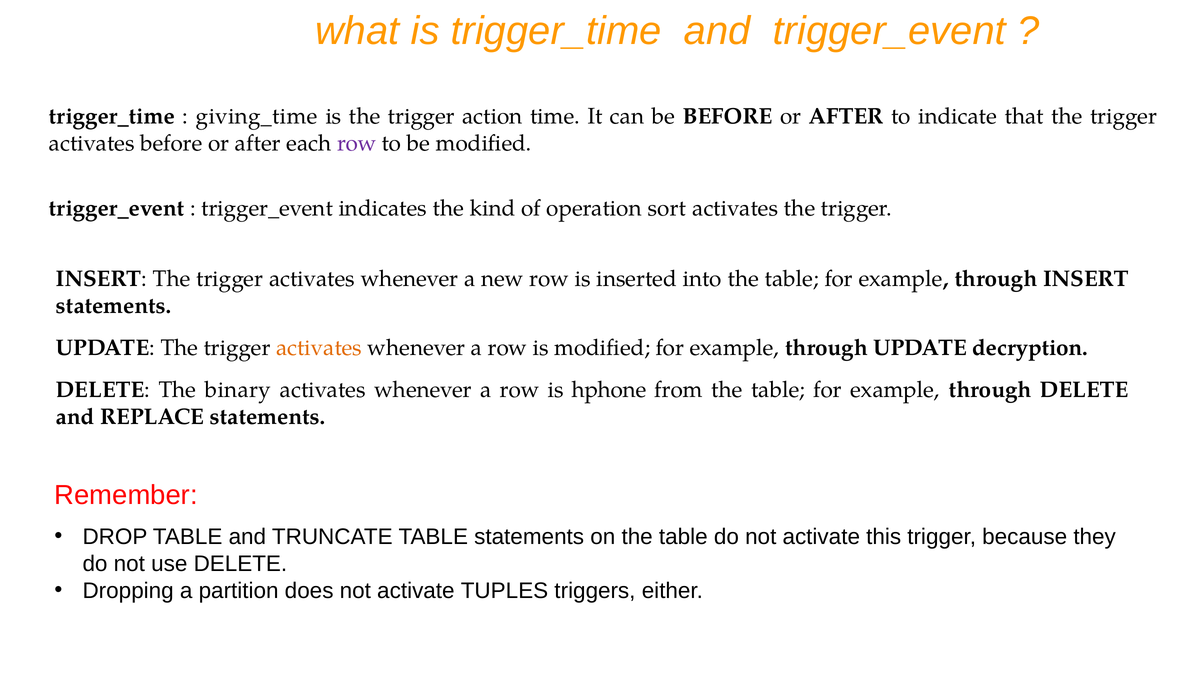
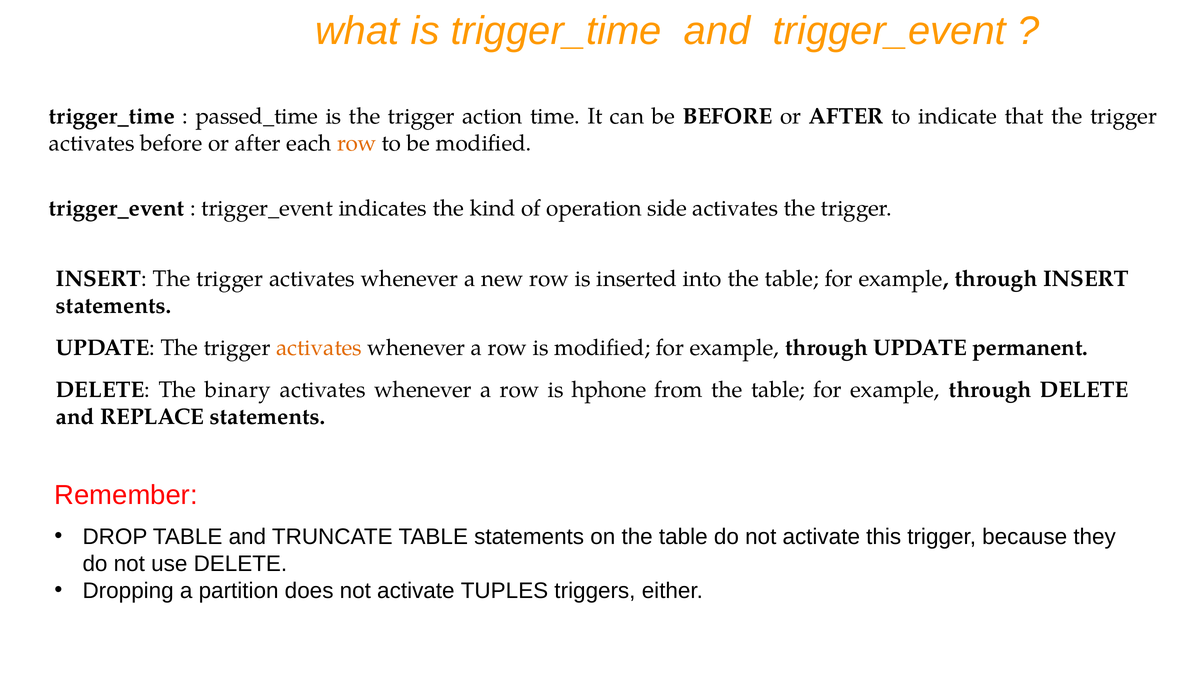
giving_time: giving_time -> passed_time
row at (357, 143) colour: purple -> orange
sort: sort -> side
decryption: decryption -> permanent
